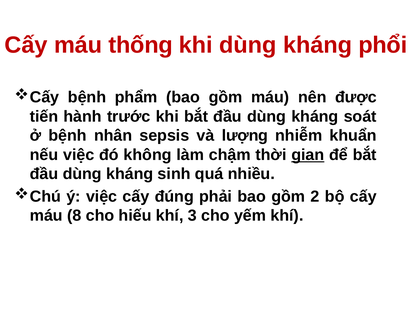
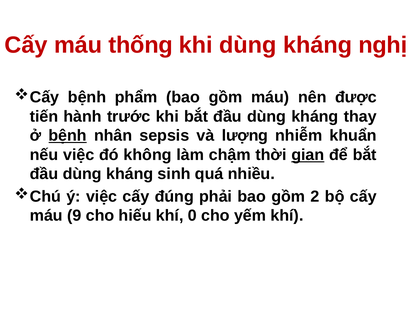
phổi: phổi -> nghị
soát: soát -> thay
bệnh at (68, 136) underline: none -> present
8: 8 -> 9
3: 3 -> 0
